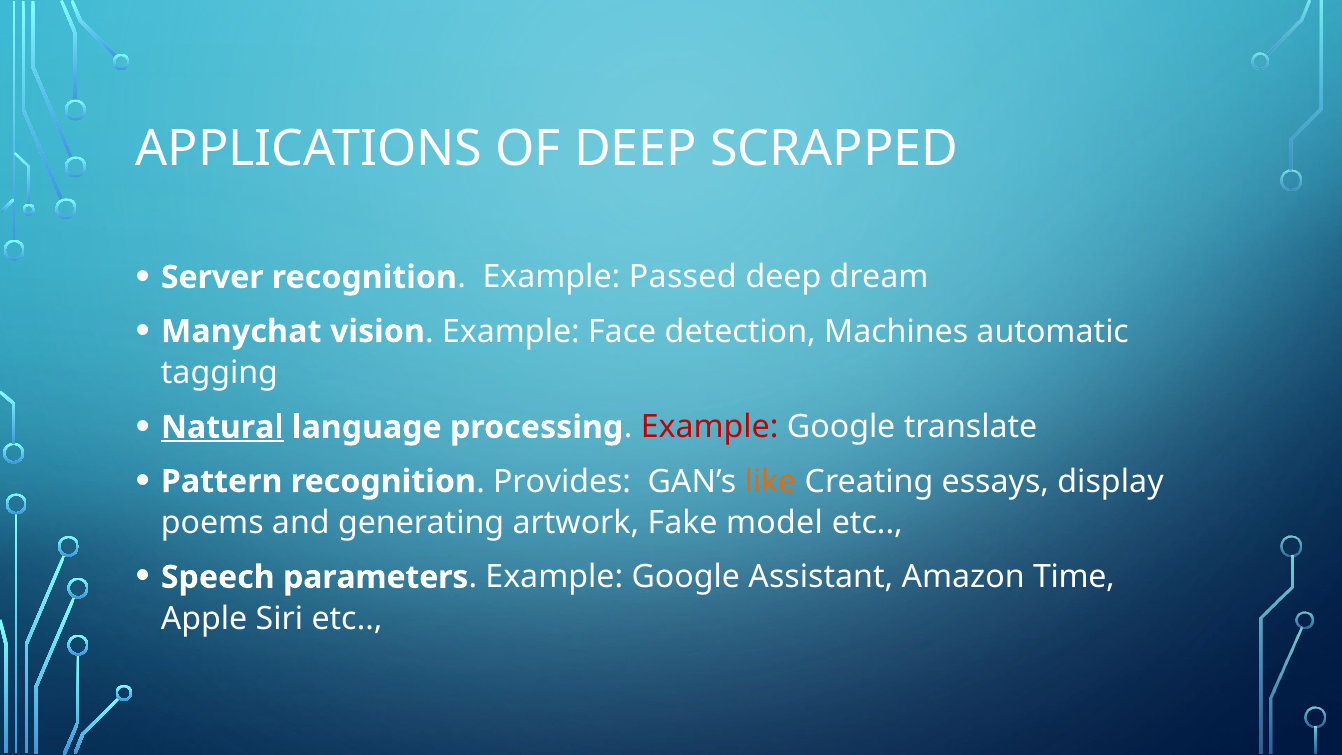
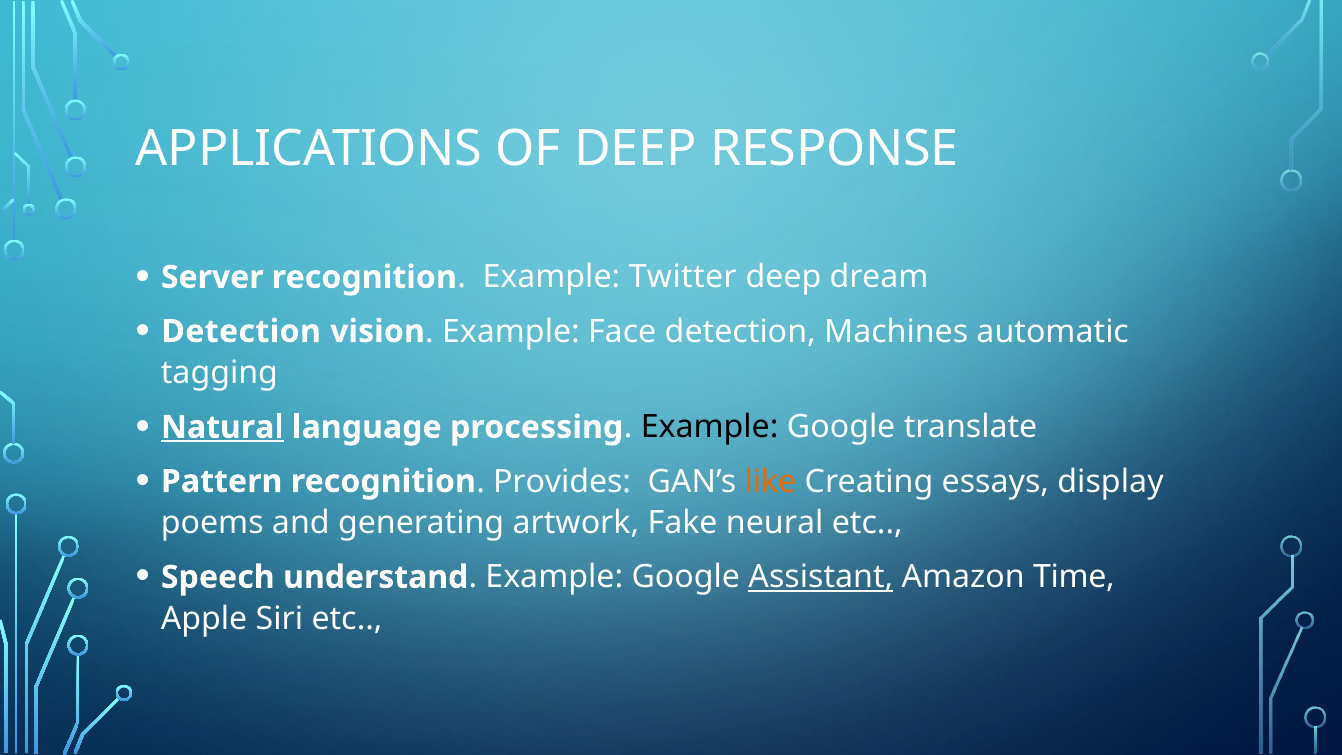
SCRAPPED: SCRAPPED -> RESPONSE
Passed: Passed -> Twitter
Manychat at (241, 331): Manychat -> Detection
Example at (710, 427) colour: red -> black
model: model -> neural
parameters: parameters -> understand
Assistant underline: none -> present
